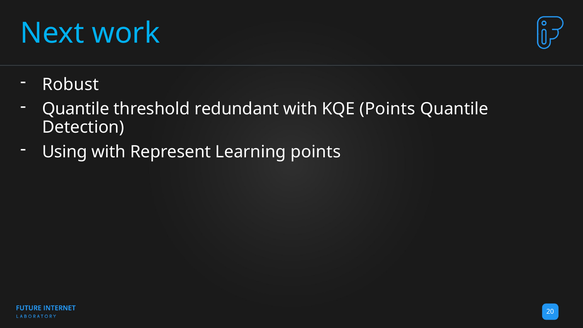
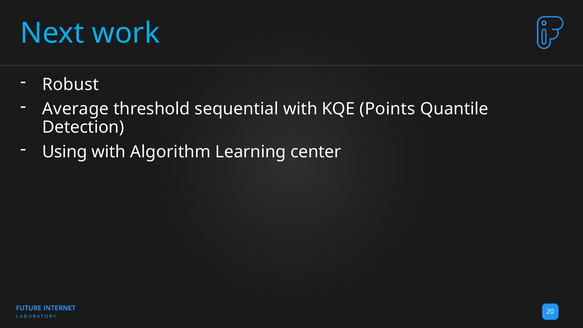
Quantile at (76, 109): Quantile -> Average
redundant: redundant -> sequential
Represent: Represent -> Algorithm
Learning points: points -> center
